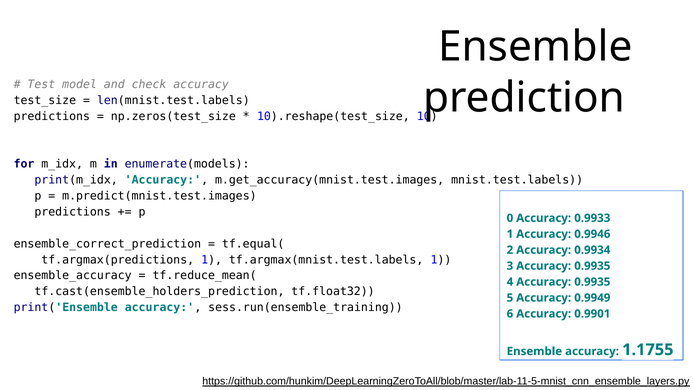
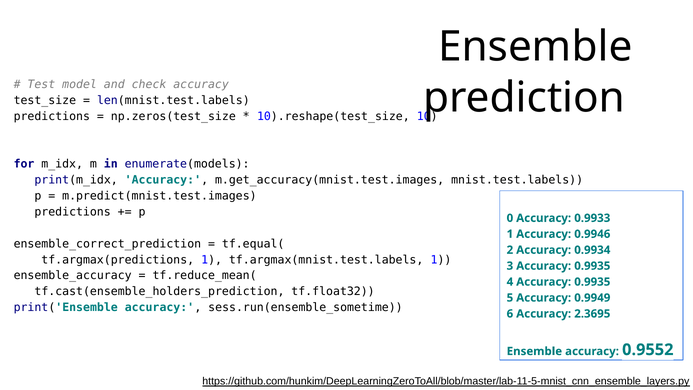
sess.run(ensemble_training: sess.run(ensemble_training -> sess.run(ensemble_sometime
0.9901: 0.9901 -> 2.3695
1.1755: 1.1755 -> 0.9552
